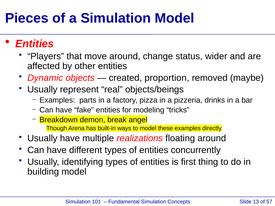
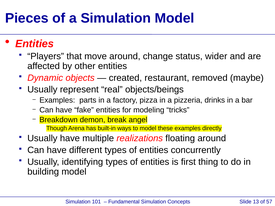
proportion: proportion -> restaurant
